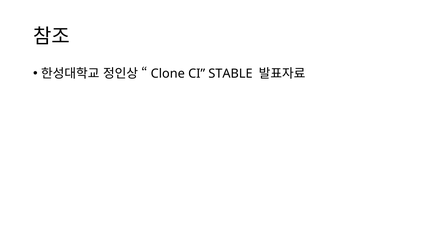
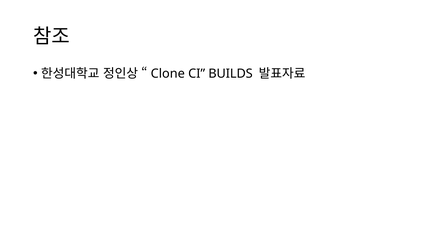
STABLE: STABLE -> BUILDS
